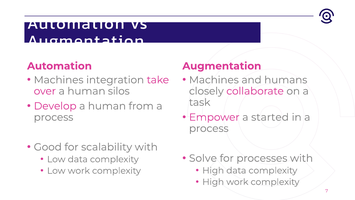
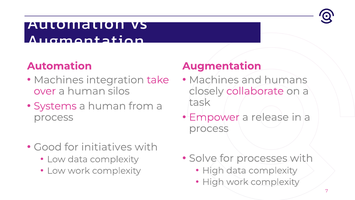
Develop: Develop -> Systems
started: started -> release
scalability: scalability -> initiatives
